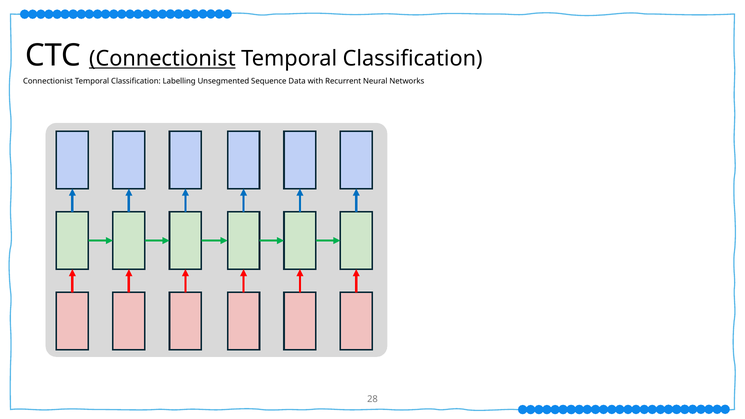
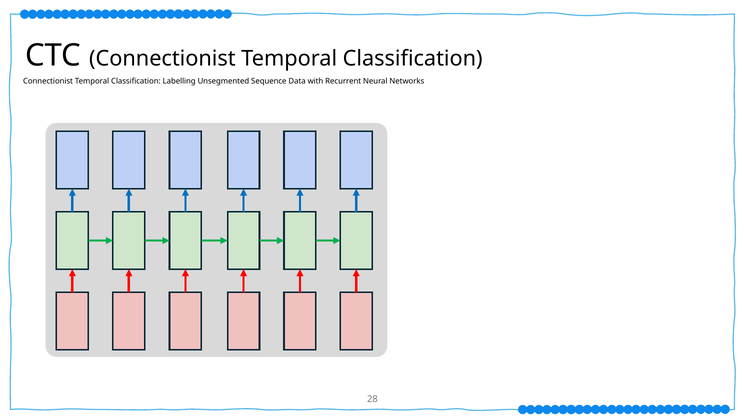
Connectionist at (162, 59) underline: present -> none
